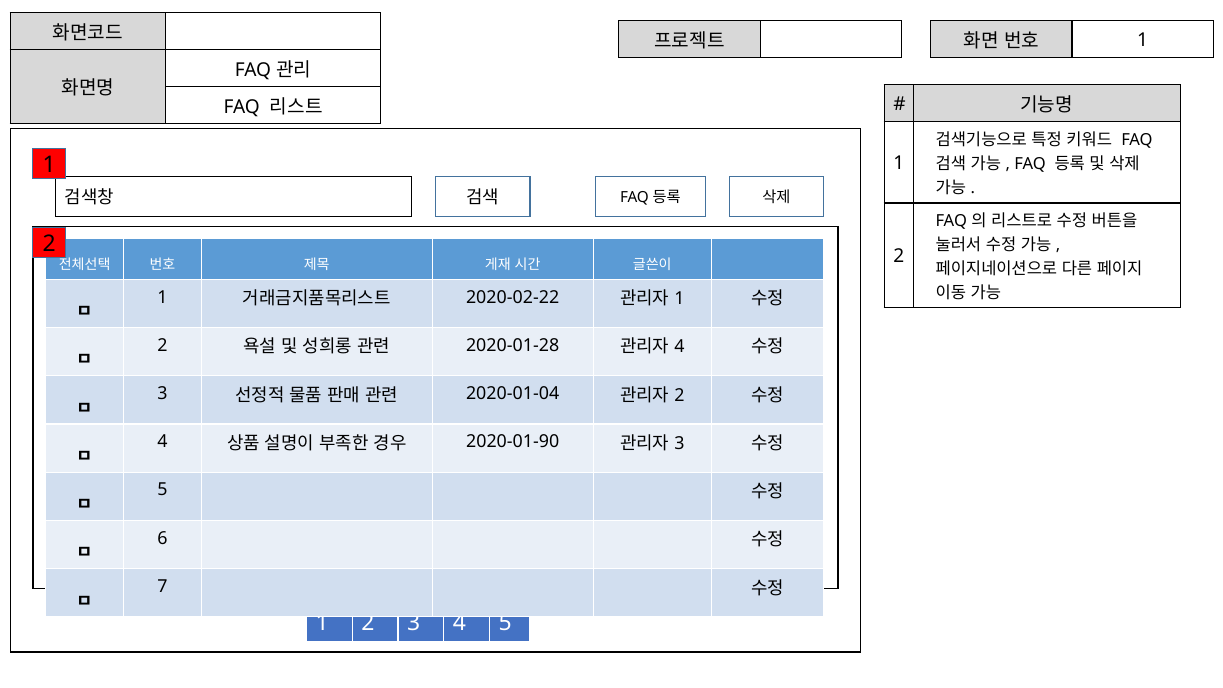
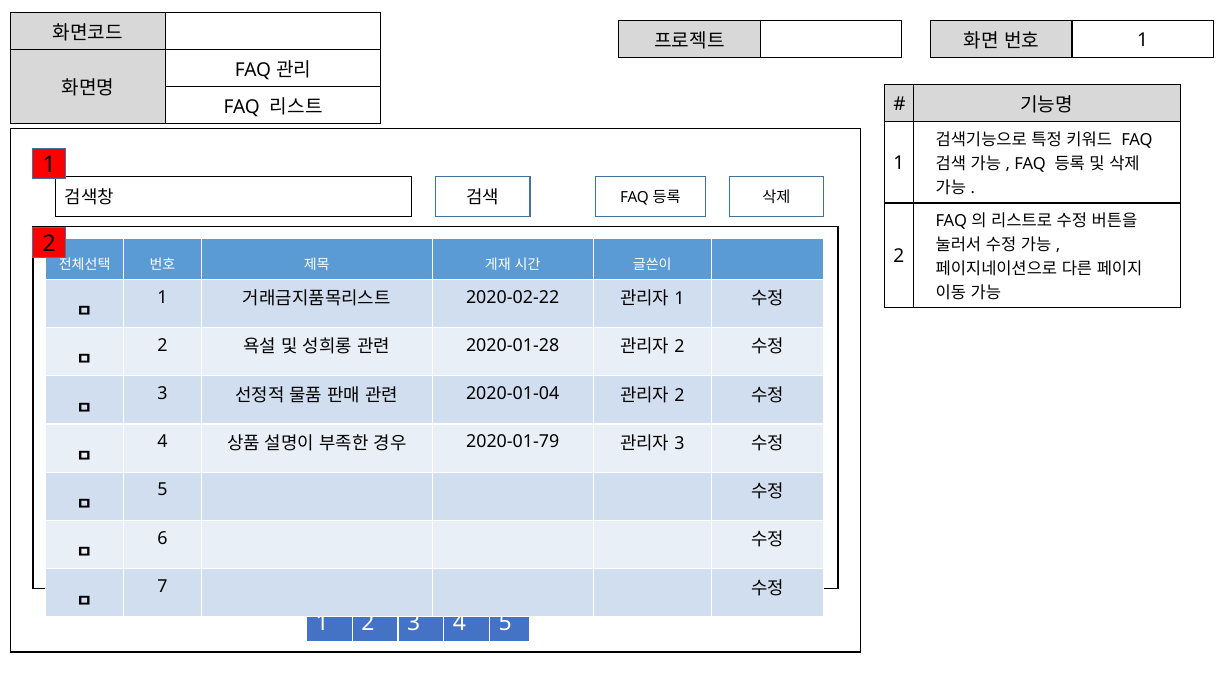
4 at (680, 347): 4 -> 2
2020-01-90: 2020-01-90 -> 2020-01-79
